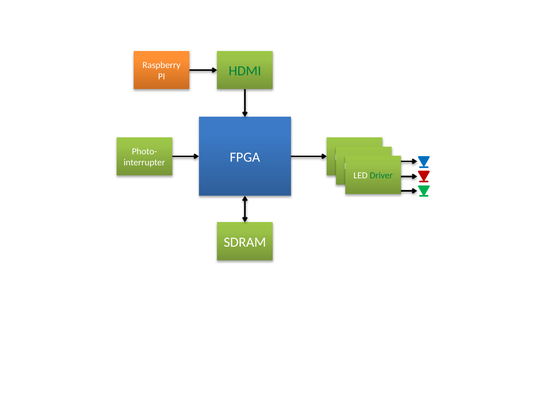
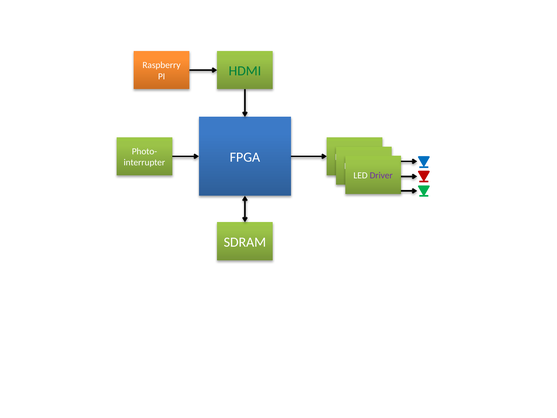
Driver at (381, 175) colour: green -> purple
